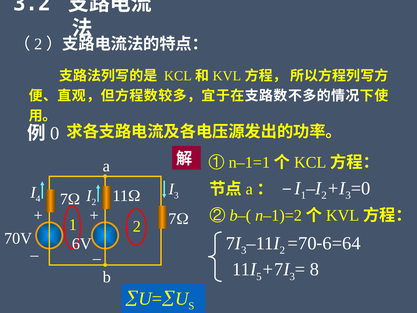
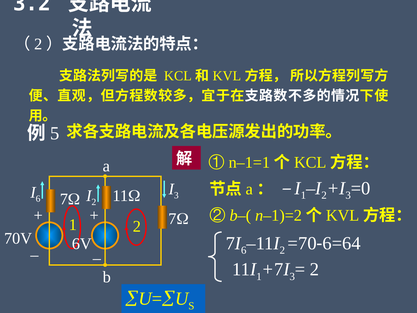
0: 0 -> 5
4 at (38, 199): 4 -> 6
3 at (244, 250): 3 -> 6
5 at (259, 276): 5 -> 1
8 at (314, 269): 8 -> 2
